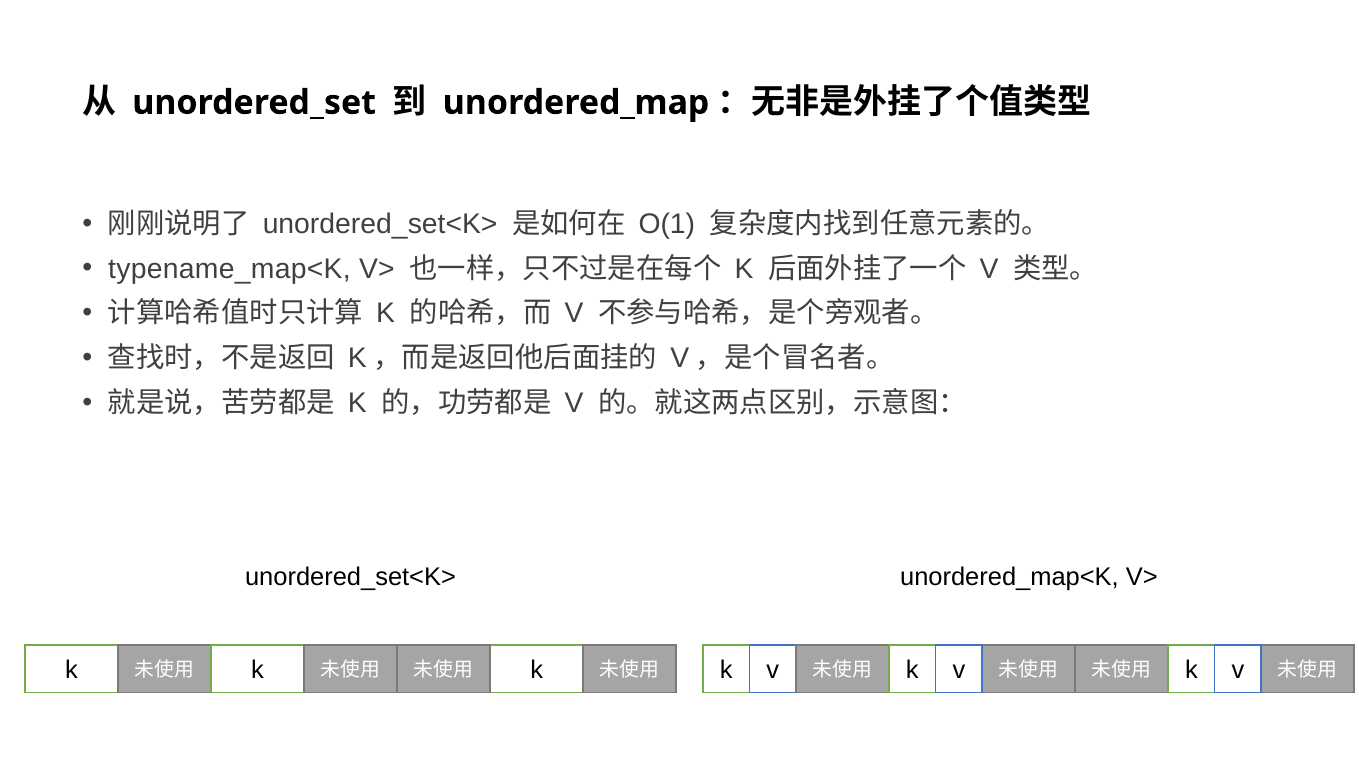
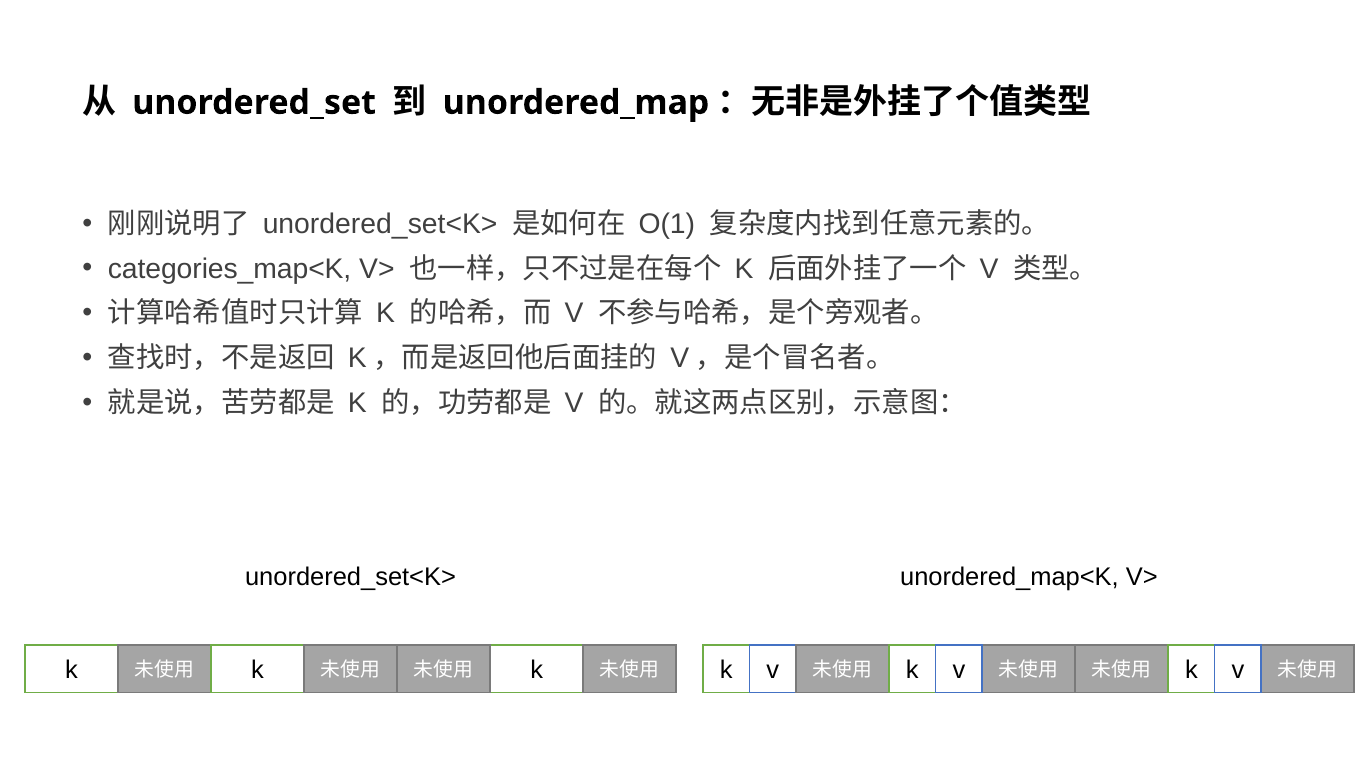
typename_map<K: typename_map<K -> categories_map<K
